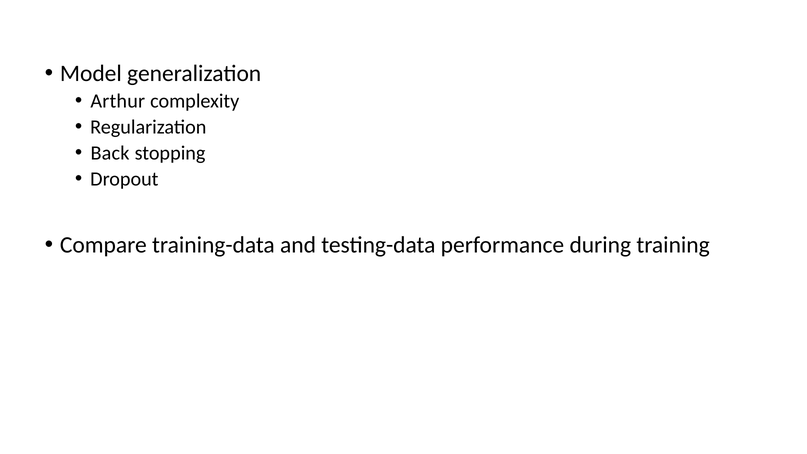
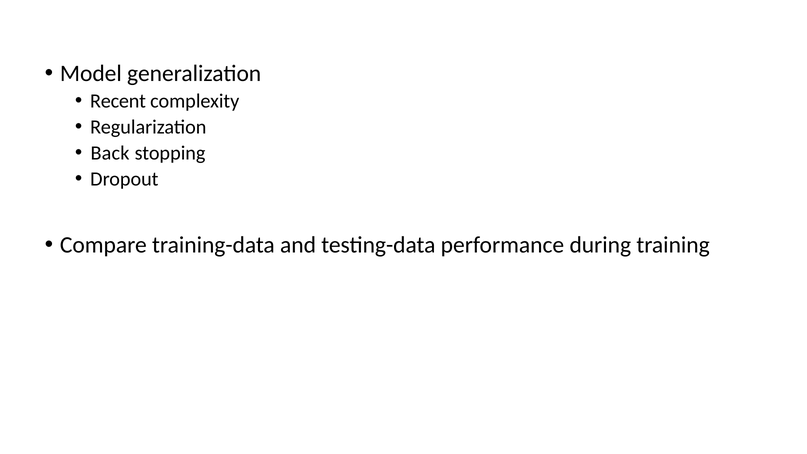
Arthur: Arthur -> Recent
